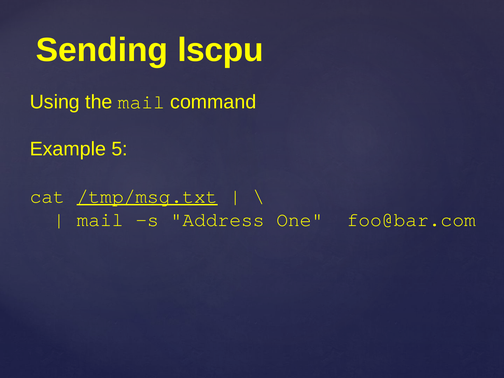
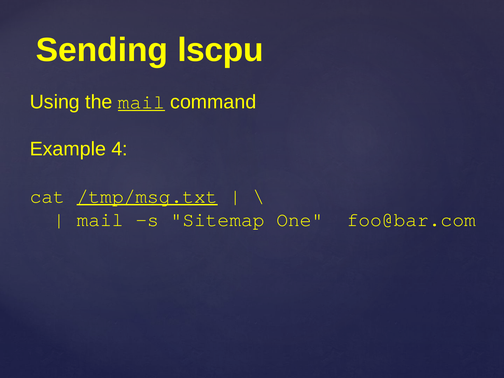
mail at (141, 102) underline: none -> present
5: 5 -> 4
Address: Address -> Sitemap
